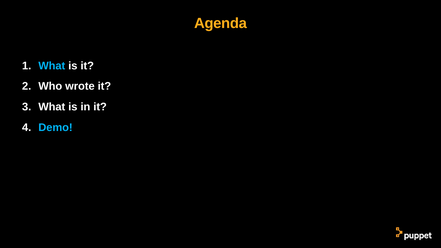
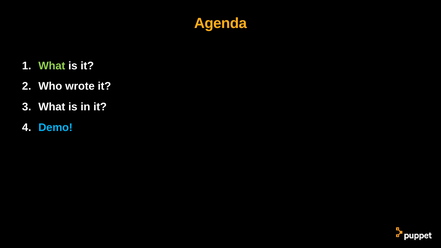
What at (52, 66) colour: light blue -> light green
